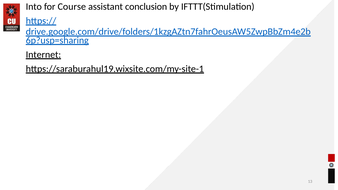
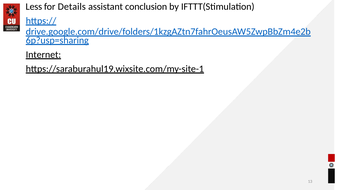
Into: Into -> Less
Course: Course -> Details
